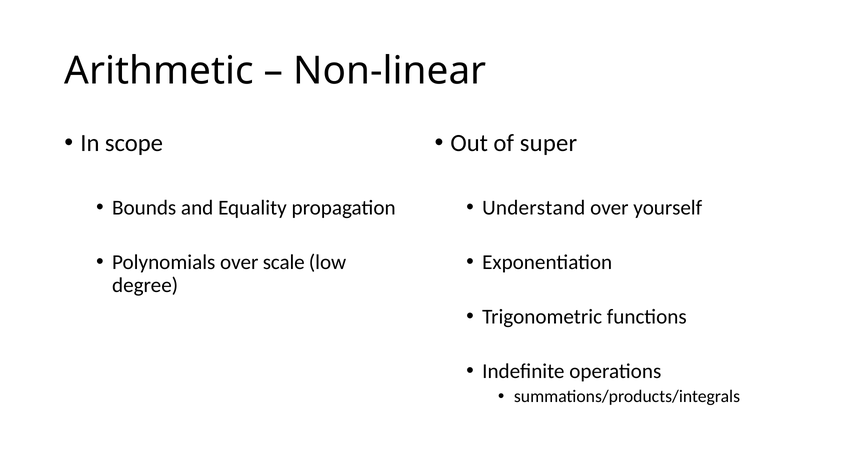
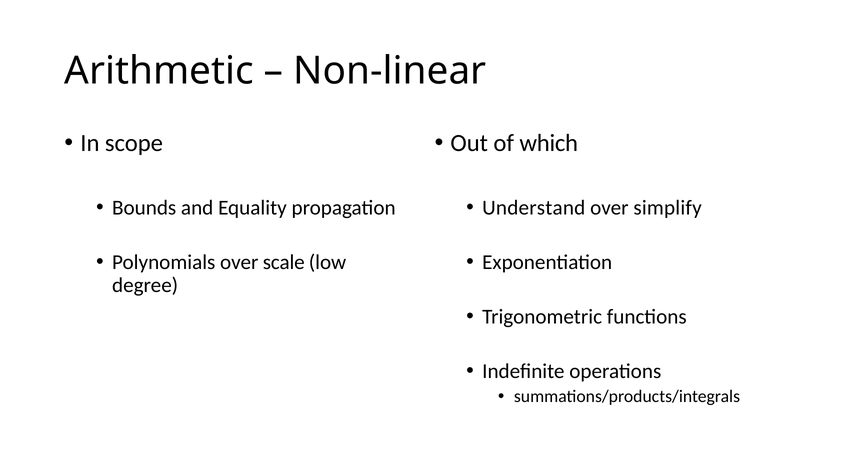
super: super -> which
yourself: yourself -> simplify
